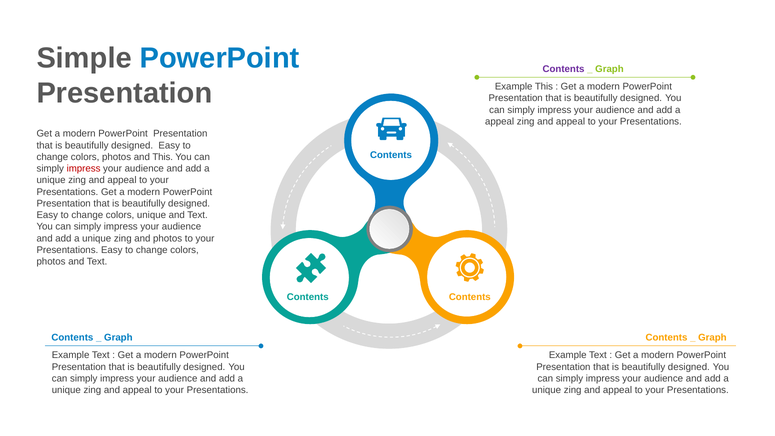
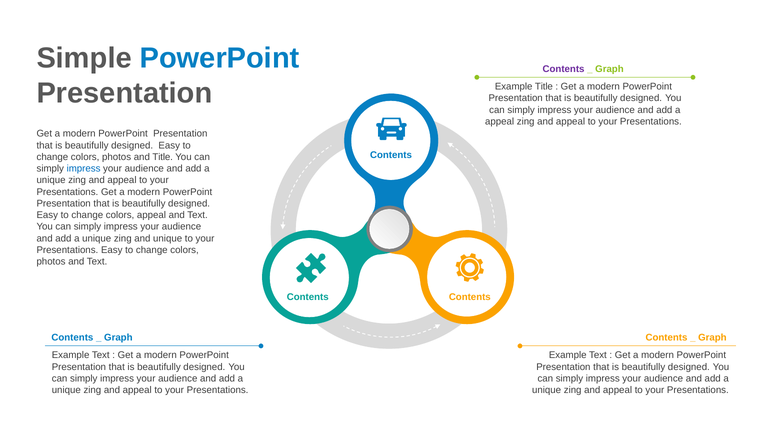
Example This: This -> Title
and This: This -> Title
impress at (84, 169) colour: red -> blue
colors unique: unique -> appeal
and photos: photos -> unique
